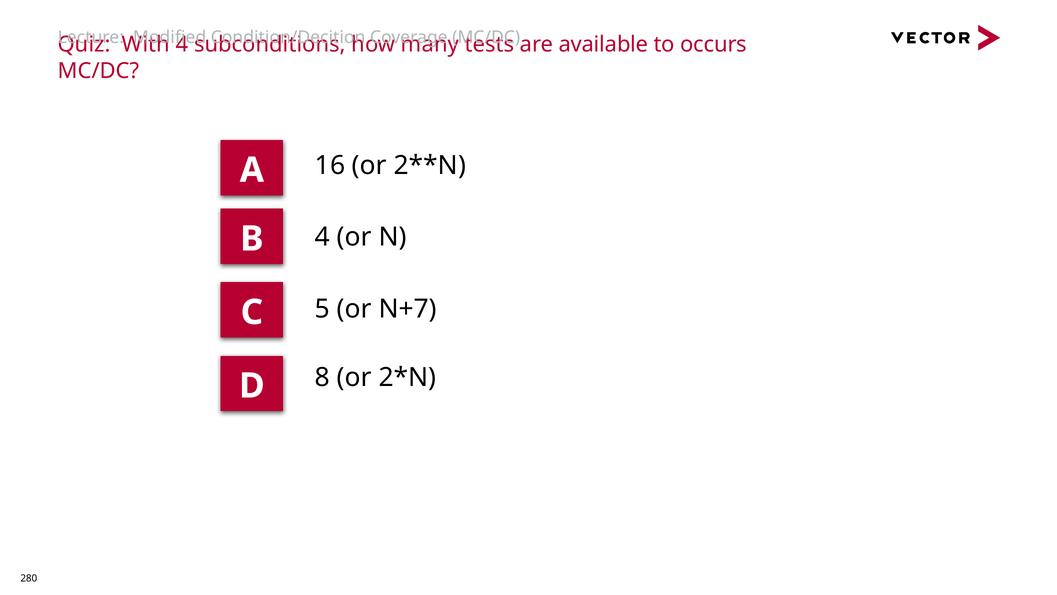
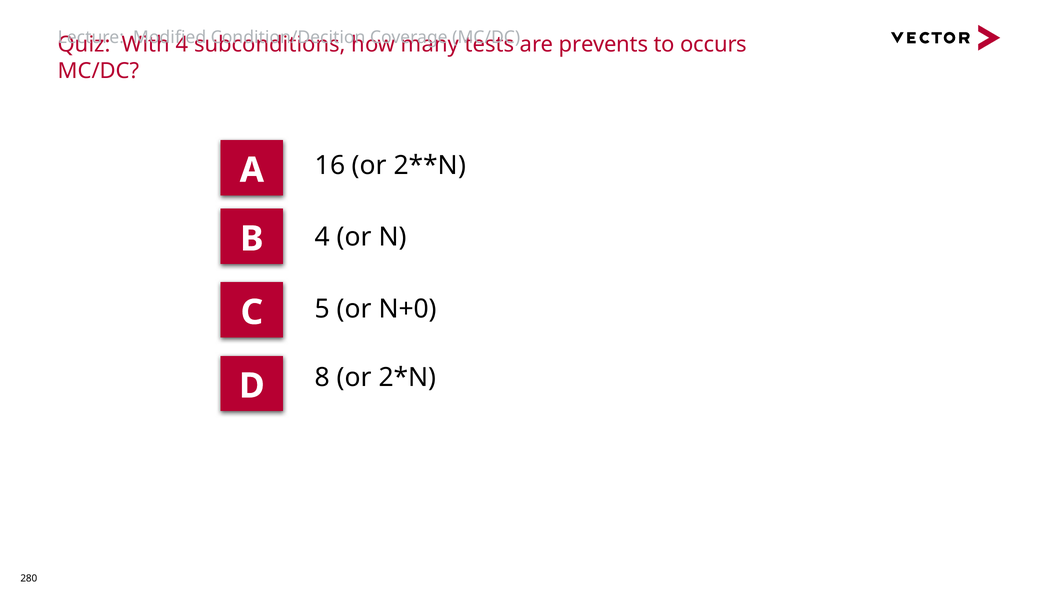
available: available -> prevents
N+7: N+7 -> N+0
